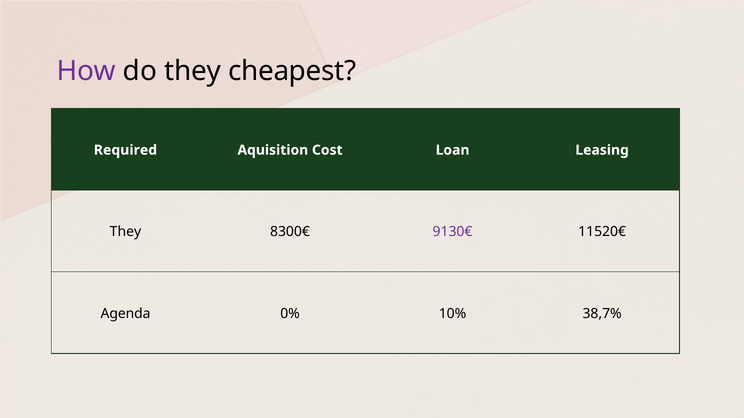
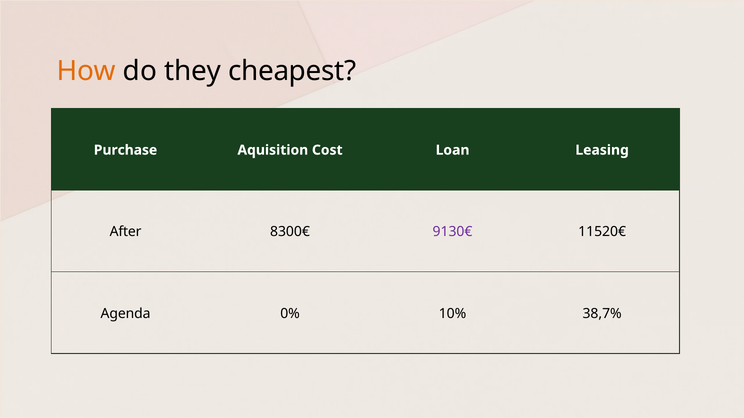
How colour: purple -> orange
Required: Required -> Purchase
They at (125, 232): They -> After
